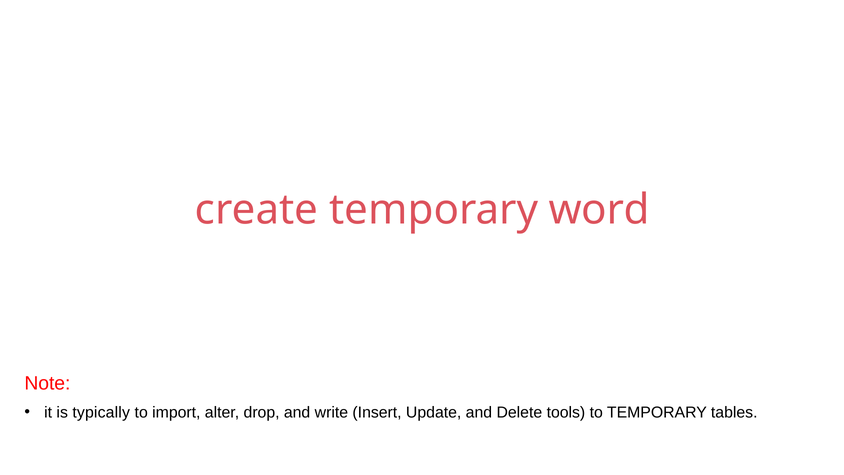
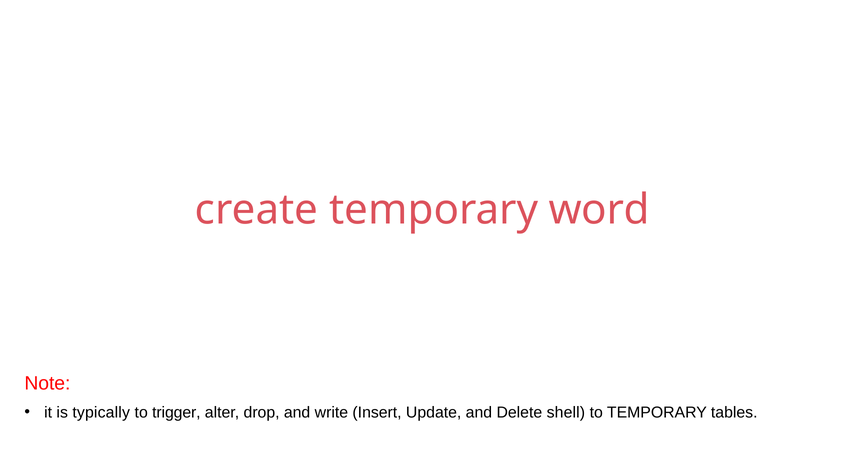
import: import -> trigger
tools: tools -> shell
